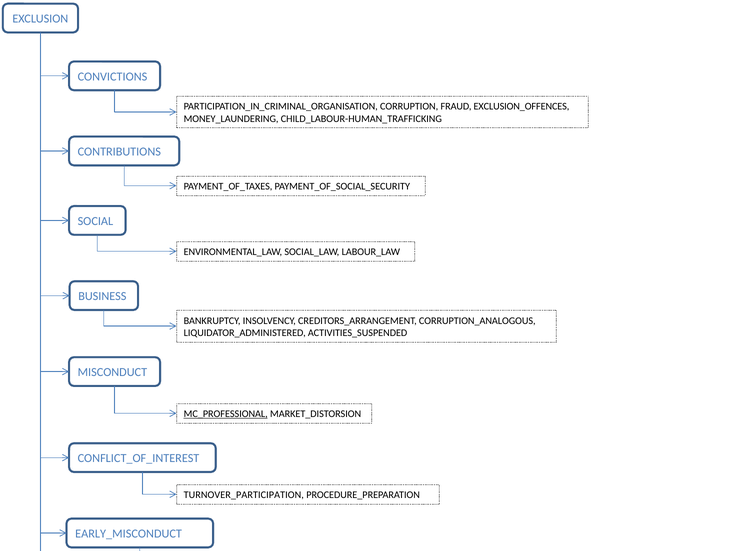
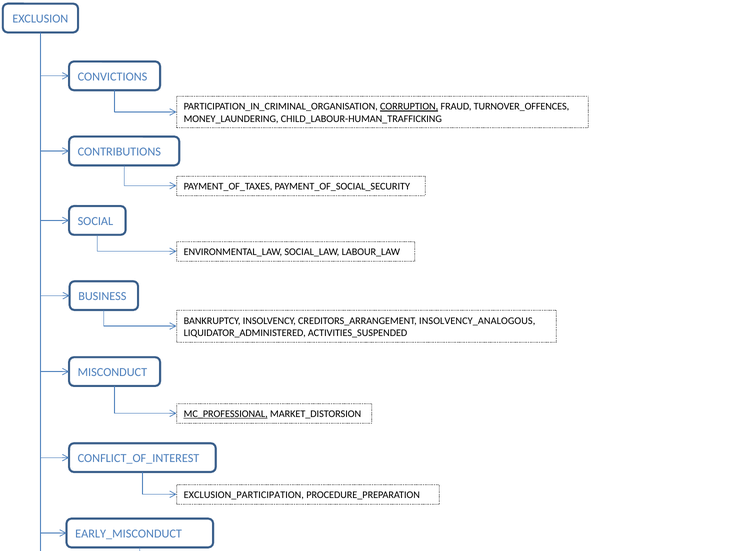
CORRUPTION underline: none -> present
EXCLUSION_OFFENCES: EXCLUSION_OFFENCES -> TURNOVER_OFFENCES
CORRUPTION_ANALOGOUS: CORRUPTION_ANALOGOUS -> INSOLVENCY_ANALOGOUS
TURNOVER_PARTICIPATION: TURNOVER_PARTICIPATION -> EXCLUSION_PARTICIPATION
